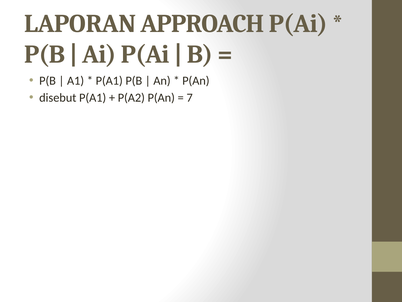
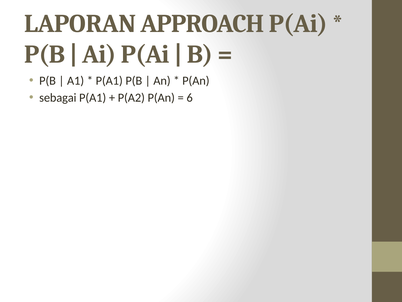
disebut: disebut -> sebagai
7: 7 -> 6
